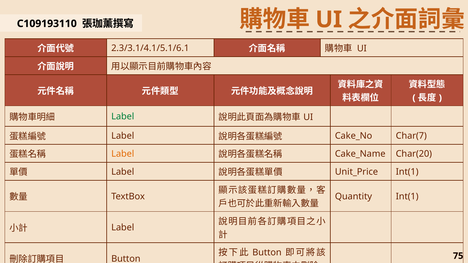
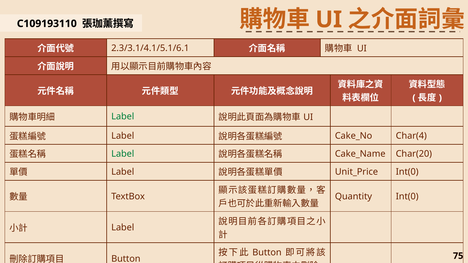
Char(7: Char(7 -> Char(4
Label at (123, 154) colour: orange -> green
Int(1 at (407, 172): Int(1 -> Int(0
Quantity Int(1: Int(1 -> Int(0
